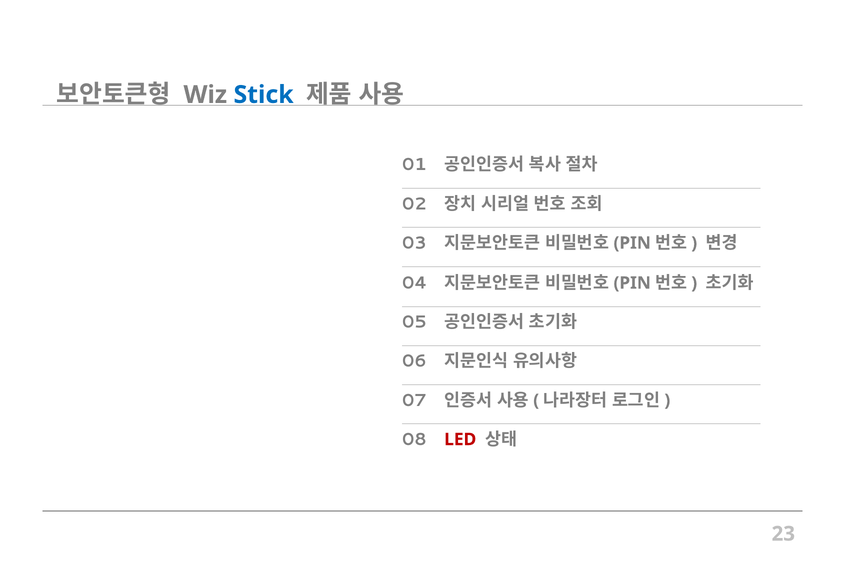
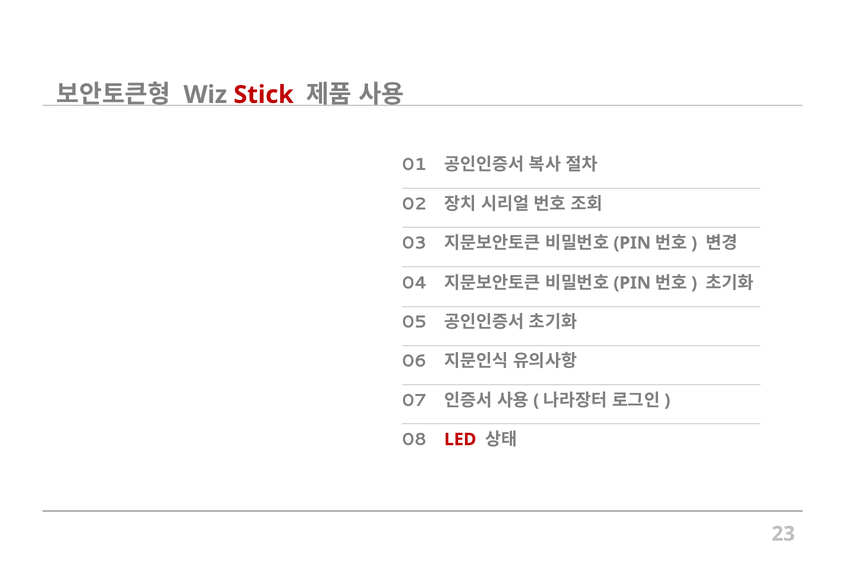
Stick colour: blue -> red
